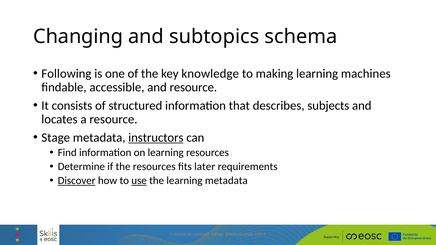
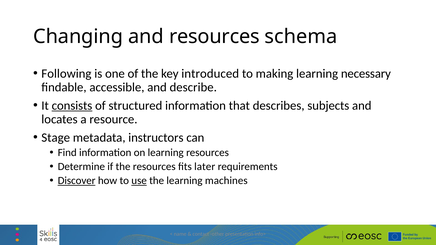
and subtopics: subtopics -> resources
knowledge: knowledge -> introduced
machines: machines -> necessary
and resource: resource -> describe
consists underline: none -> present
instructors underline: present -> none
learning metadata: metadata -> machines
